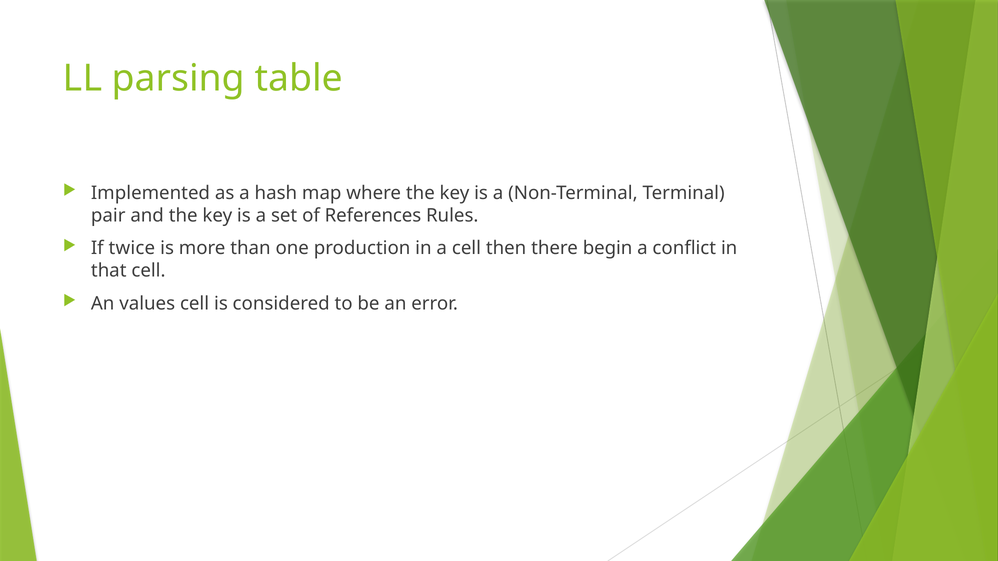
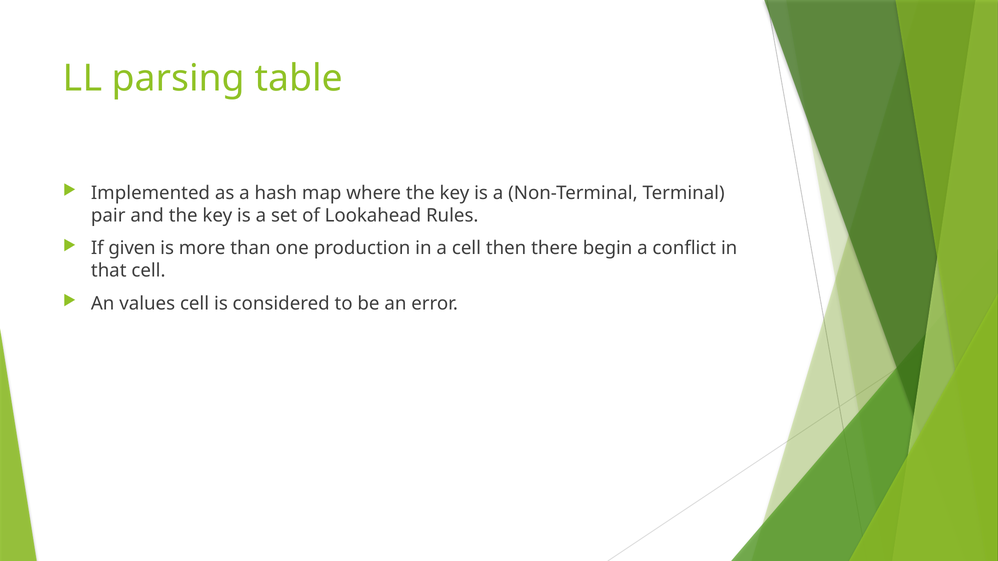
References: References -> Lookahead
twice: twice -> given
